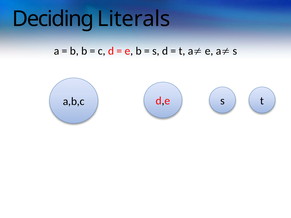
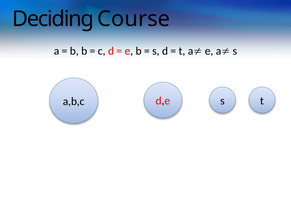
Literals: Literals -> Course
